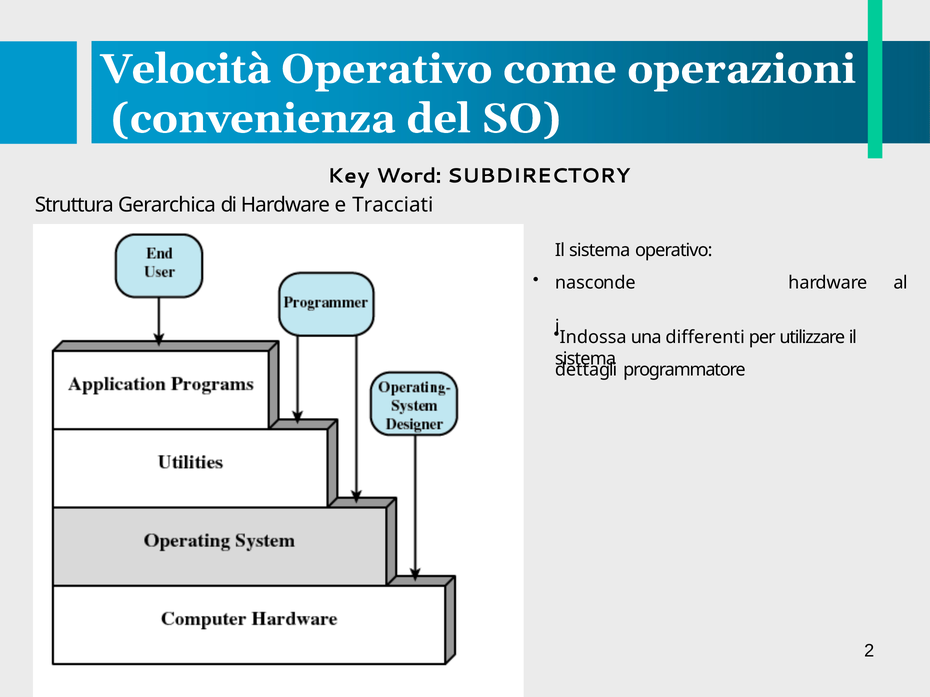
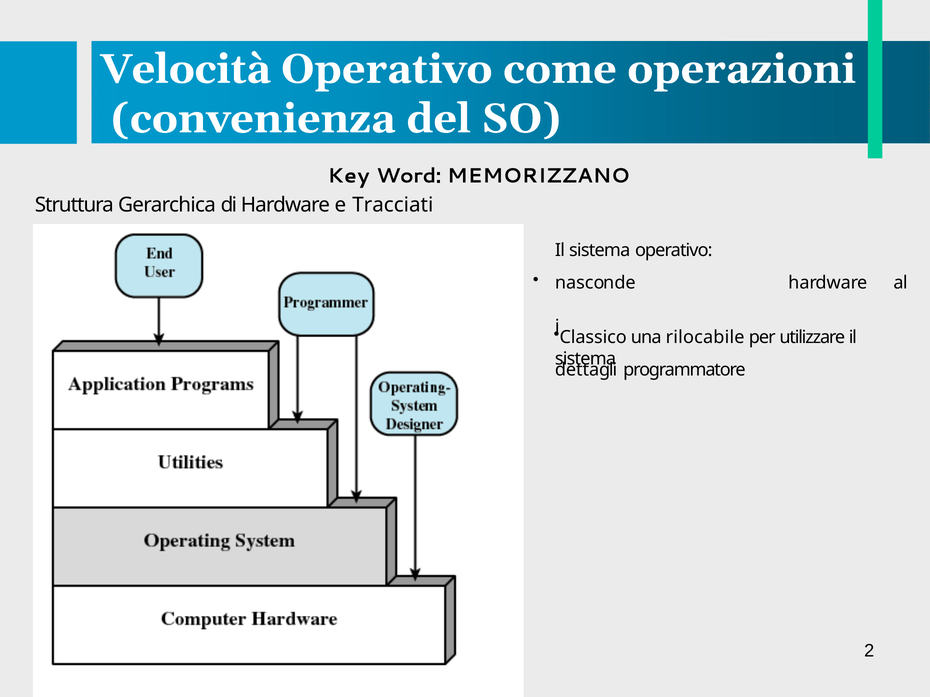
SUBDIRECTORY: SUBDIRECTORY -> MEMORIZZANO
Indossa: Indossa -> Classico
differenti: differenti -> rilocabile
